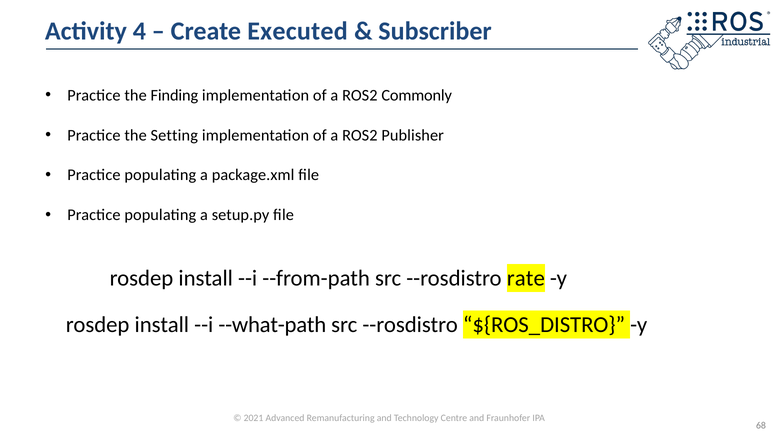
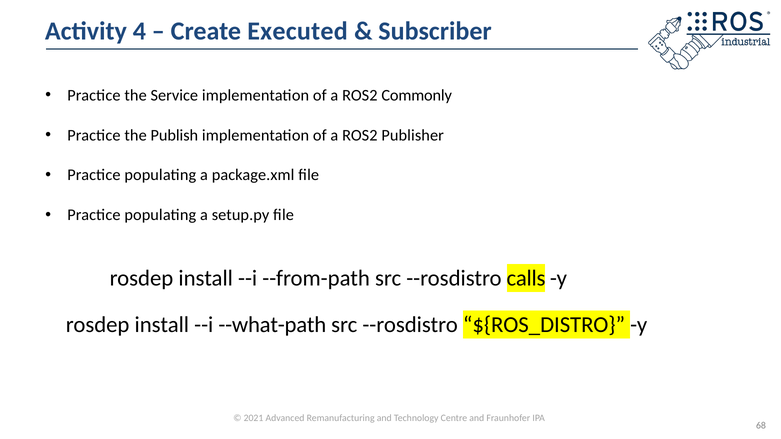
Finding: Finding -> Service
Setting: Setting -> Publish
rate: rate -> calls
